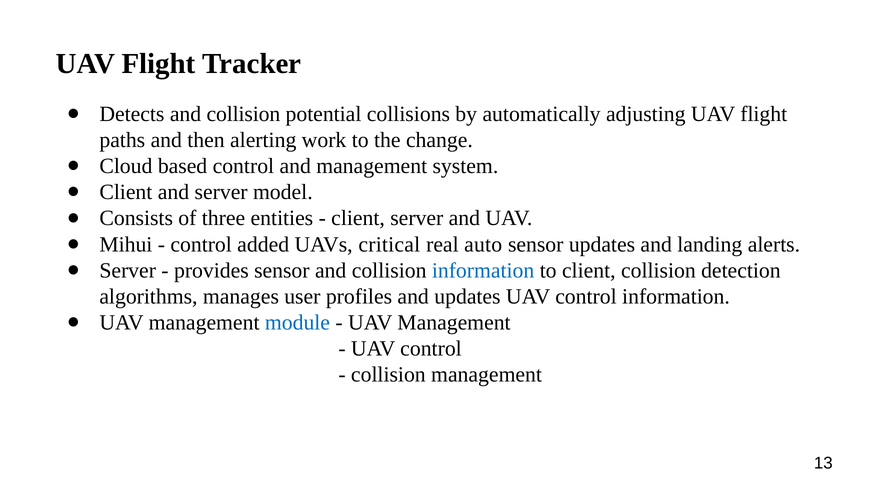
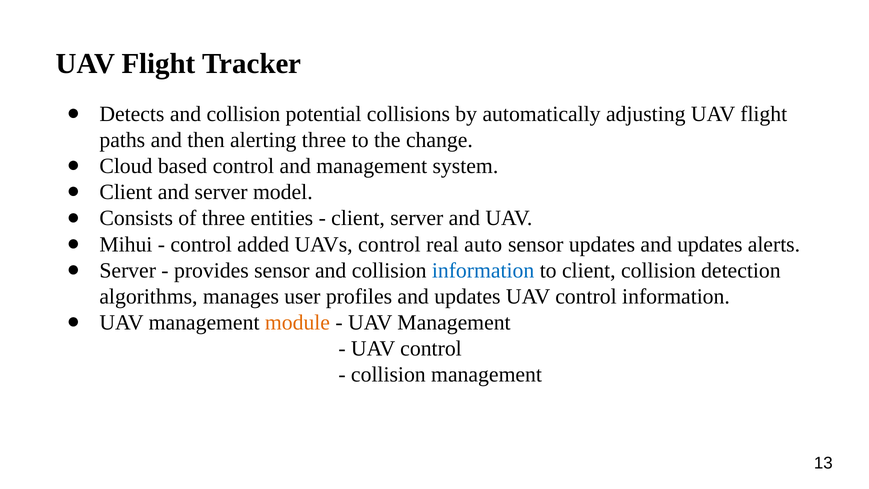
alerting work: work -> three
UAVs critical: critical -> control
updates and landing: landing -> updates
module colour: blue -> orange
